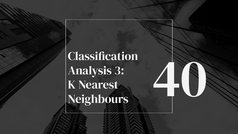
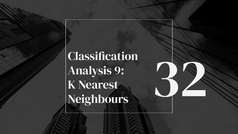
3: 3 -> 9
40: 40 -> 32
